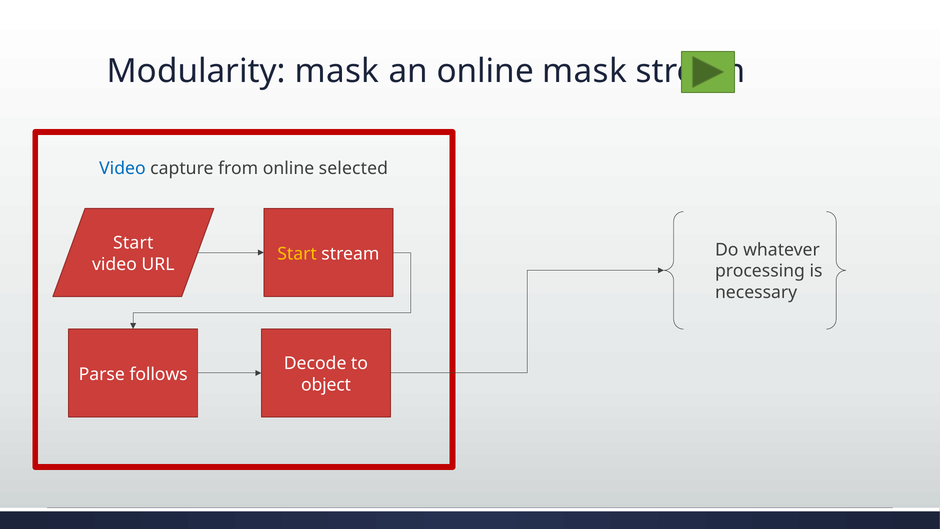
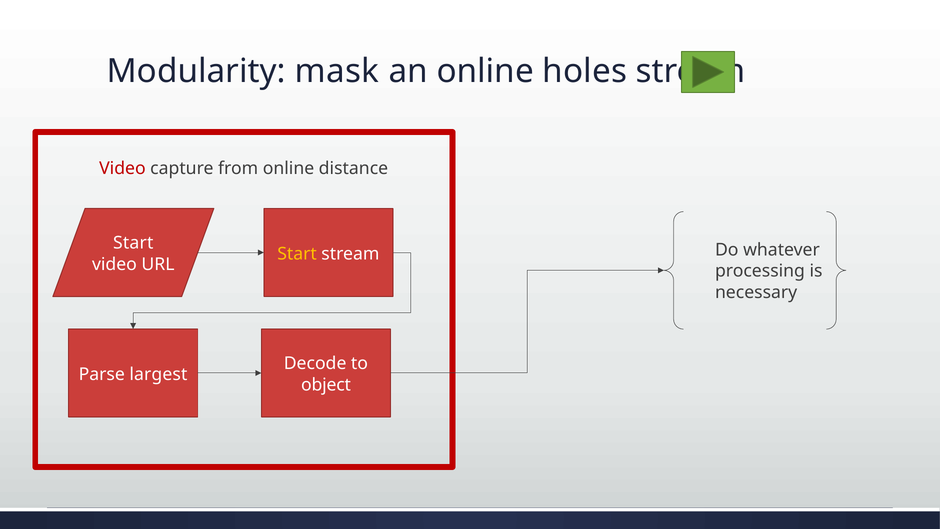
online mask: mask -> holes
Video at (122, 168) colour: blue -> red
selected: selected -> distance
follows: follows -> largest
